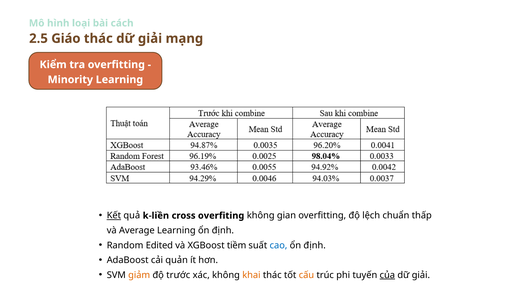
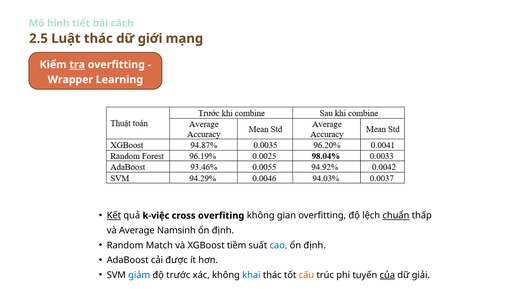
loại: loại -> tiết
Giáo: Giáo -> Luật
thác dữ giải: giải -> giới
tra underline: none -> present
Minority: Minority -> Wrapper
k-liền: k-liền -> k-việc
chuẩn underline: none -> present
Average Learning: Learning -> Namsinh
Edited: Edited -> Match
quản: quản -> được
giảm colour: orange -> blue
khai colour: orange -> blue
